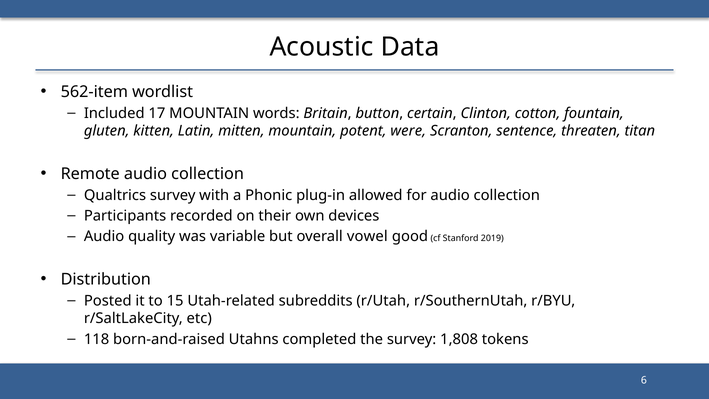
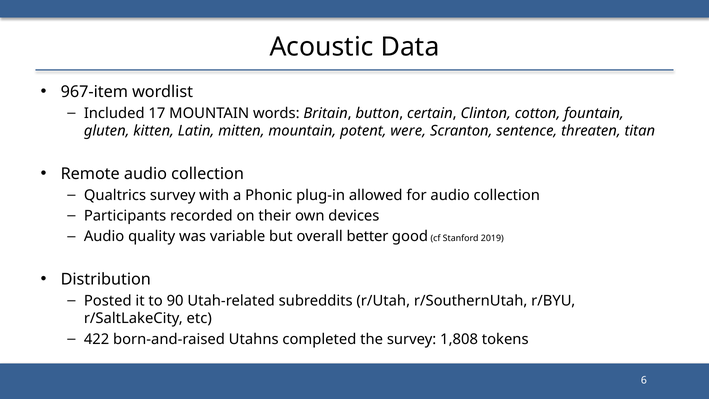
562-item: 562-item -> 967-item
vowel: vowel -> better
15: 15 -> 90
118: 118 -> 422
